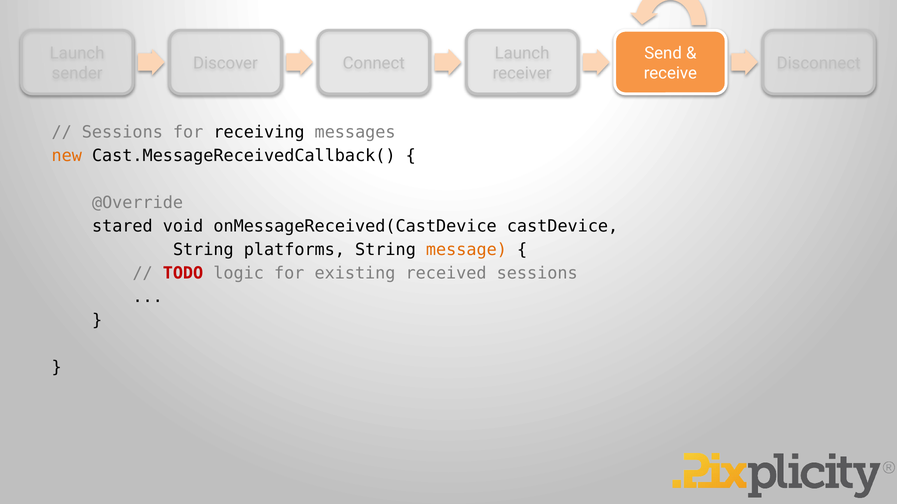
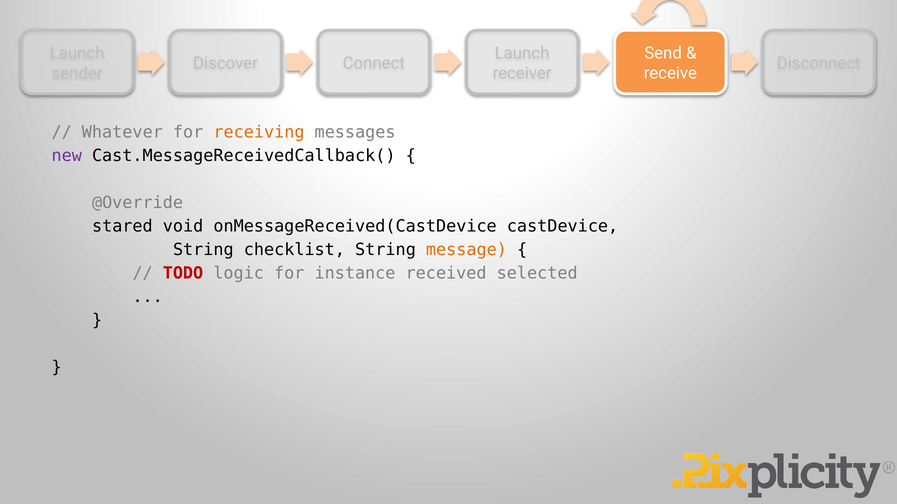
Sessions at (122, 132): Sessions -> Whatever
receiving colour: black -> orange
new colour: orange -> purple
platforms: platforms -> checklist
existing: existing -> instance
received sessions: sessions -> selected
